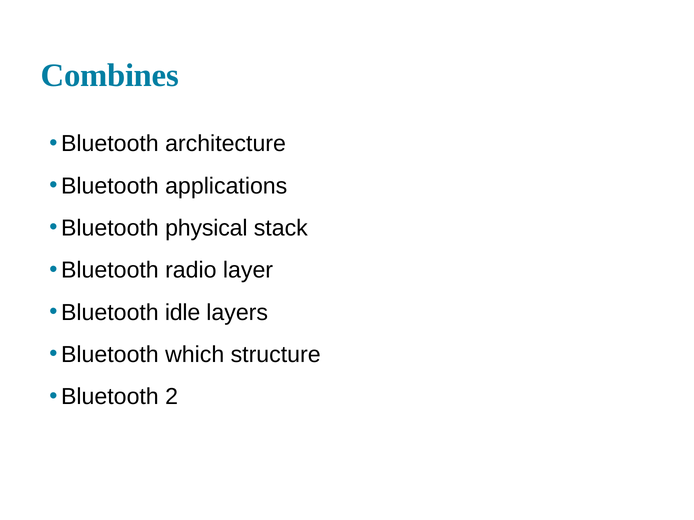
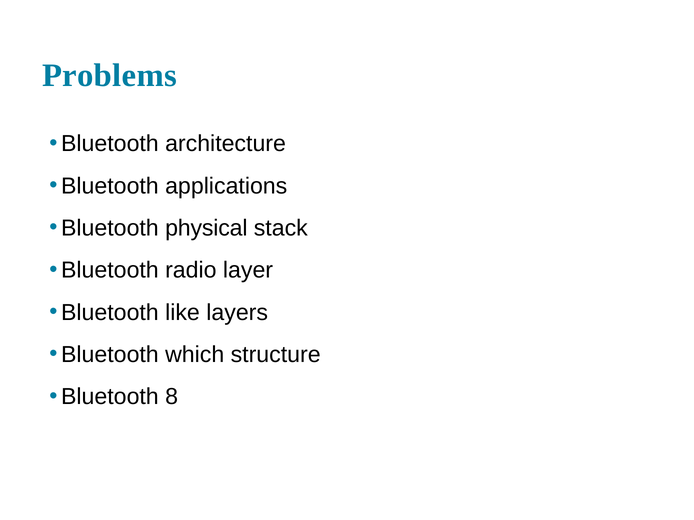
Combines: Combines -> Problems
idle: idle -> like
2: 2 -> 8
